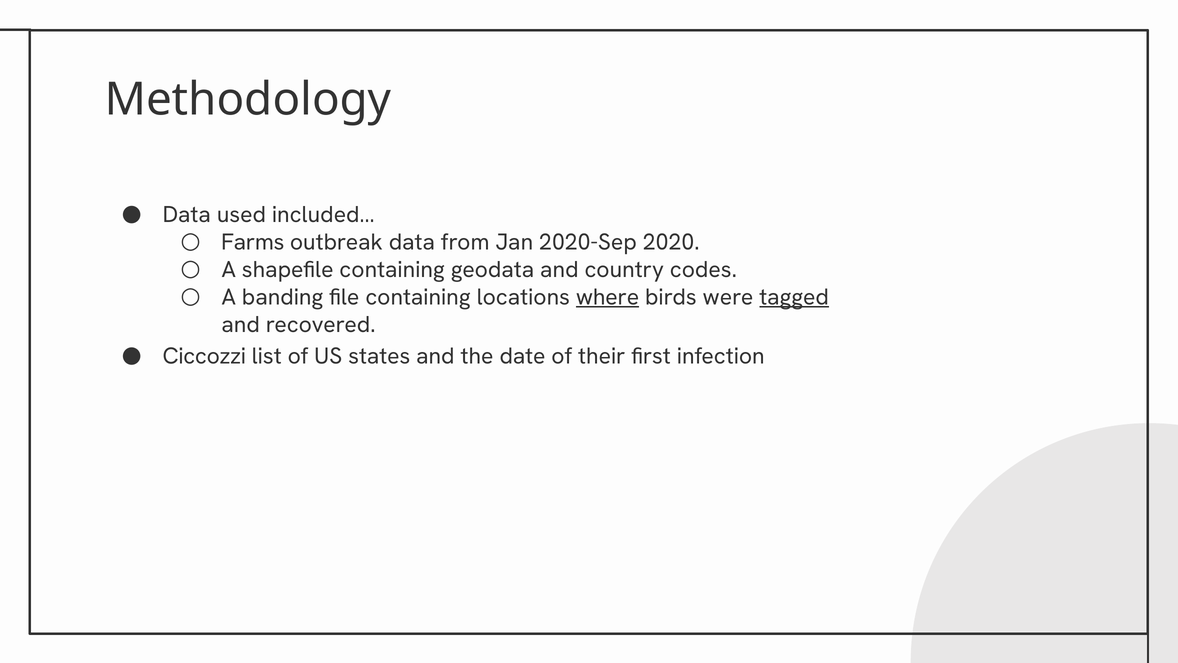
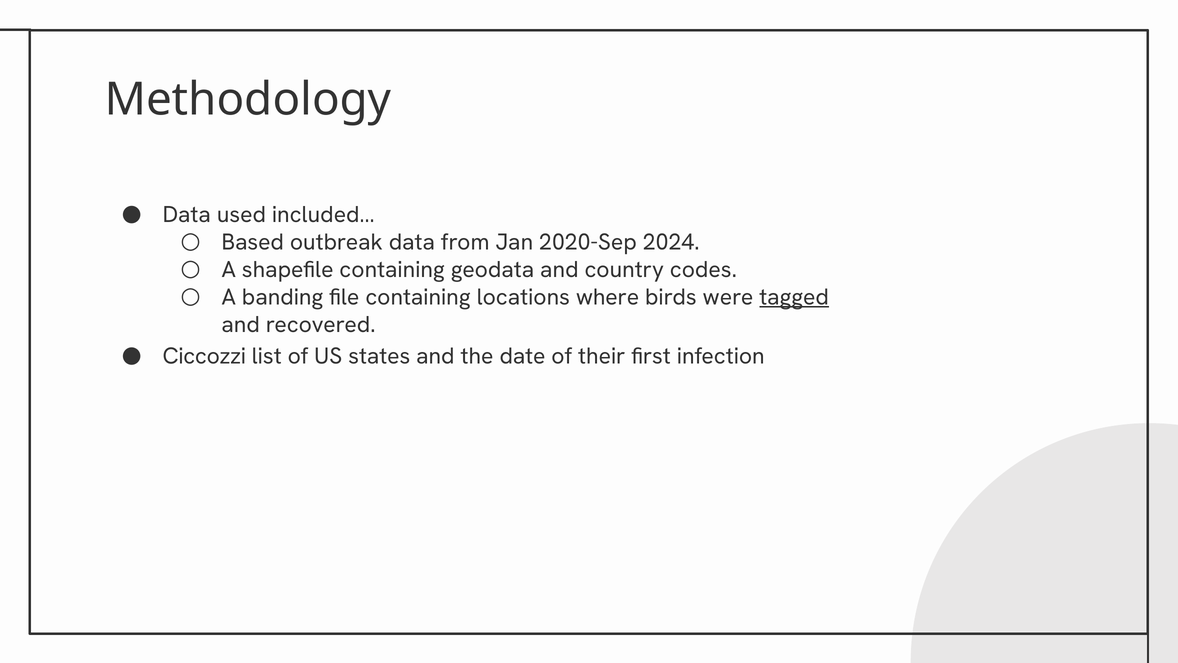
Farms: Farms -> Based
2020: 2020 -> 2024
where underline: present -> none
